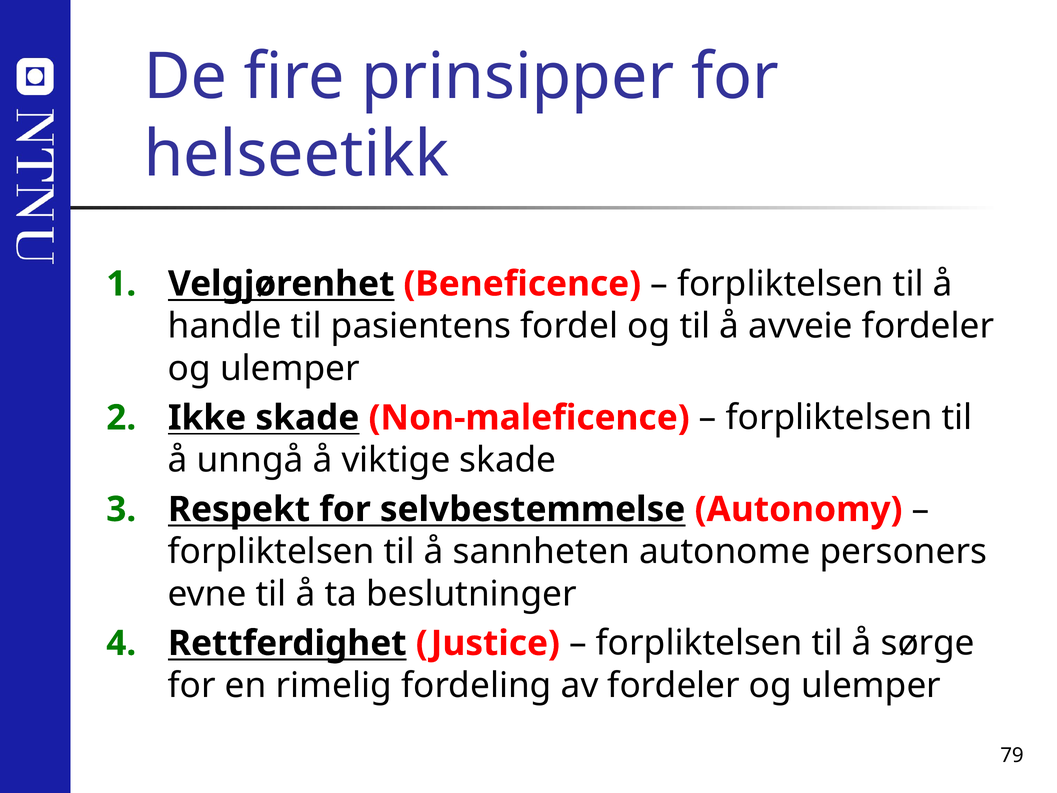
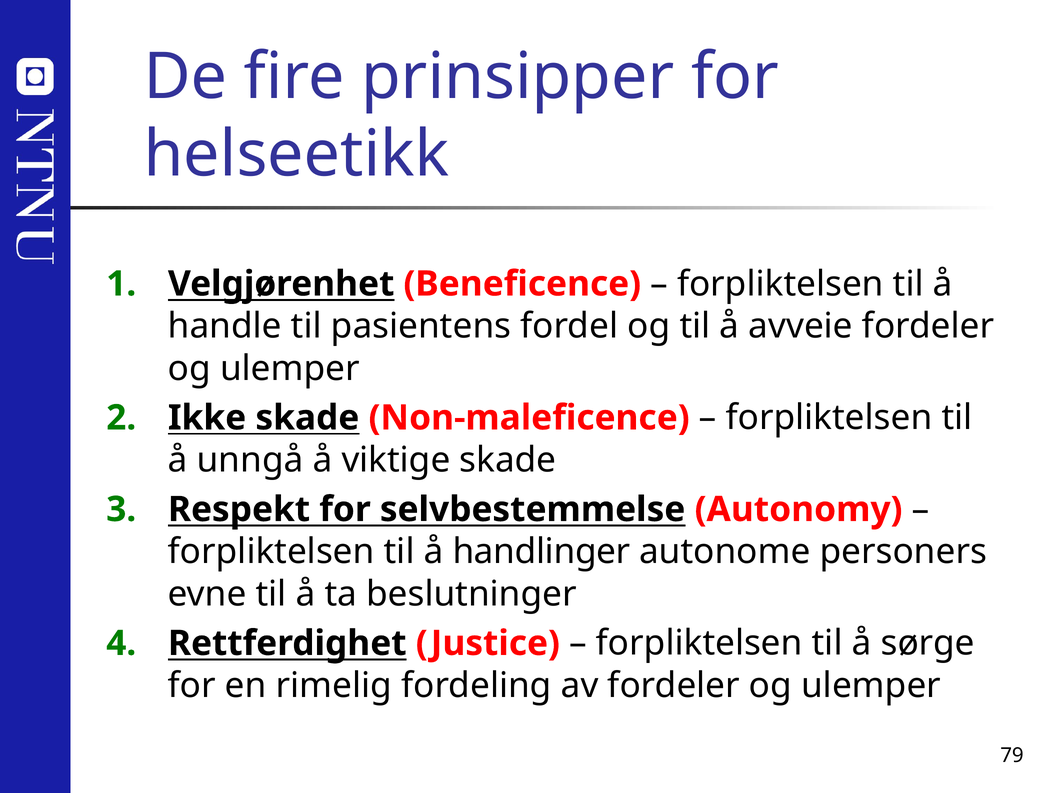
sannheten: sannheten -> handlinger
